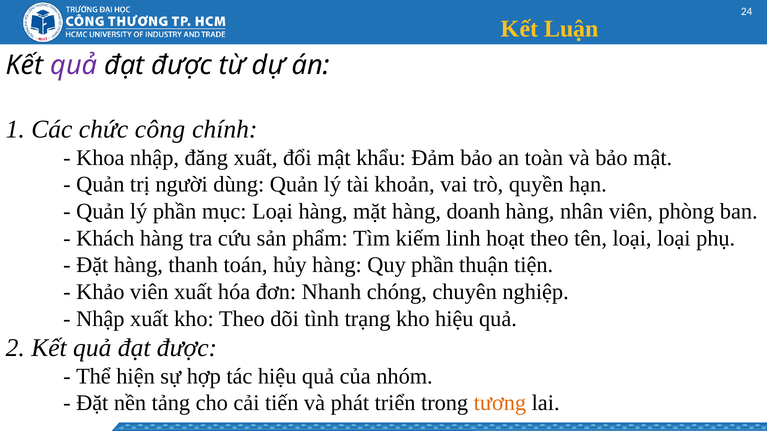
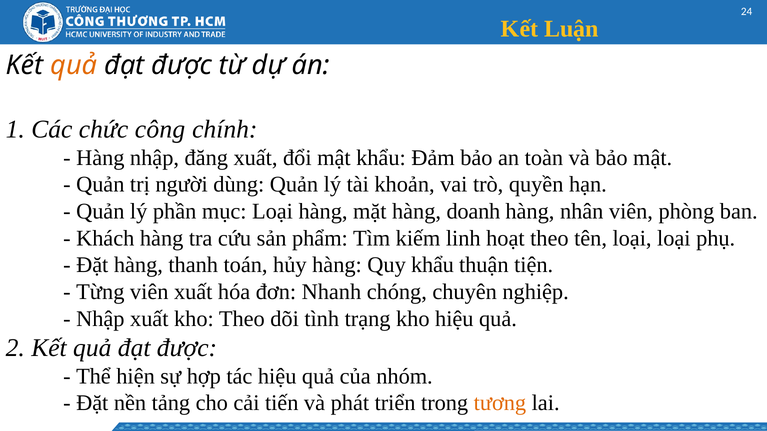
quả at (74, 65) colour: purple -> orange
Khoa at (100, 158): Khoa -> Hàng
Quy phần: phần -> khẩu
Khảo: Khảo -> Từng
